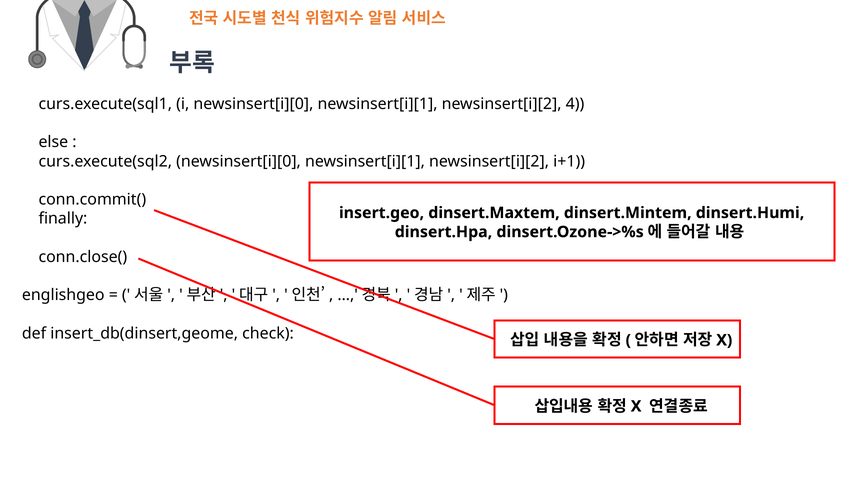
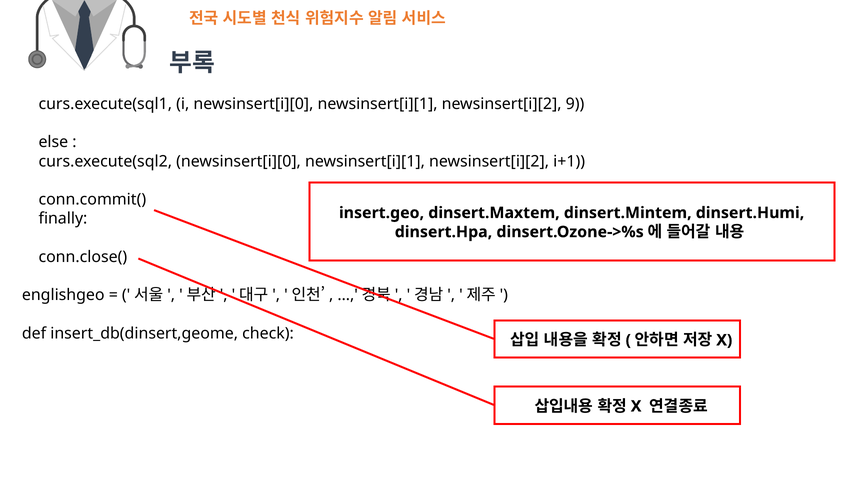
4: 4 -> 9
